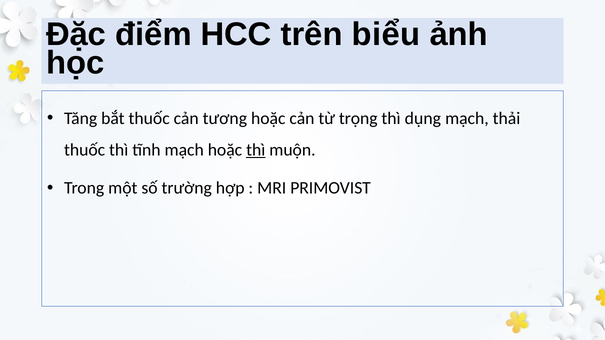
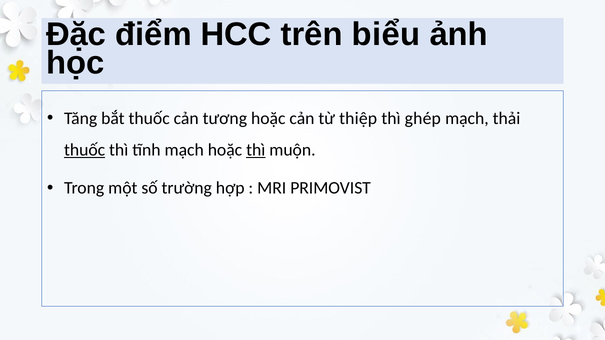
trọng: trọng -> thiệp
dụng: dụng -> ghép
thuốc at (85, 150) underline: none -> present
